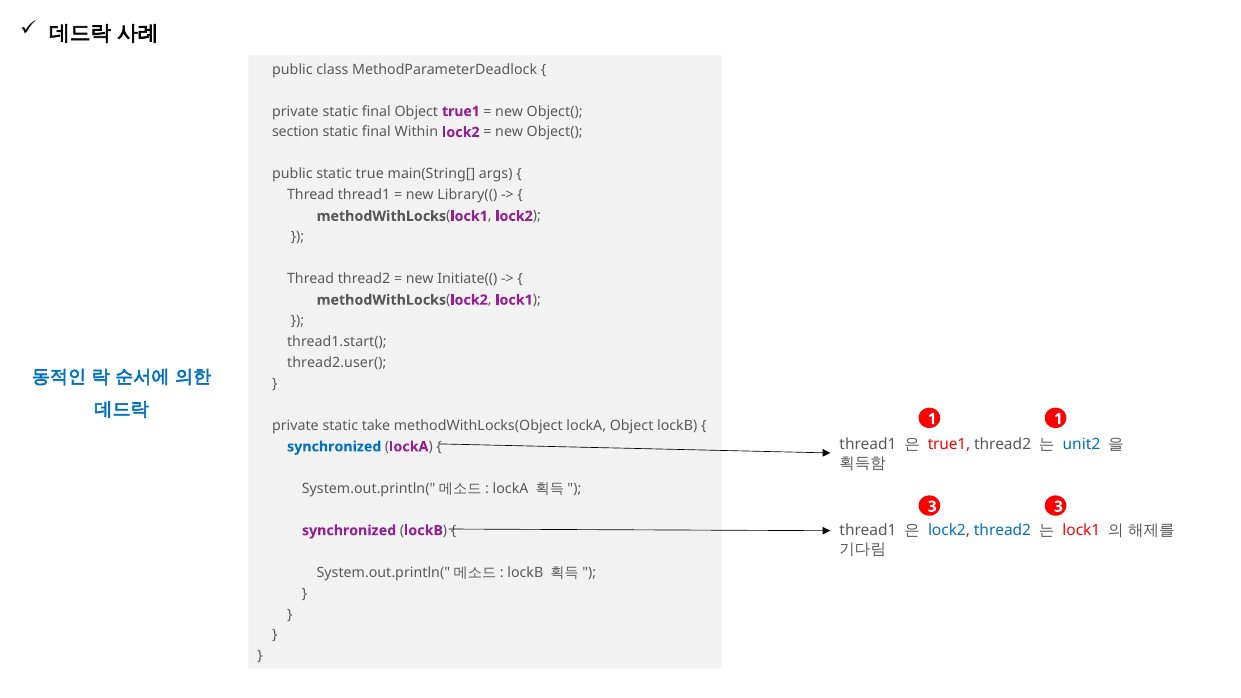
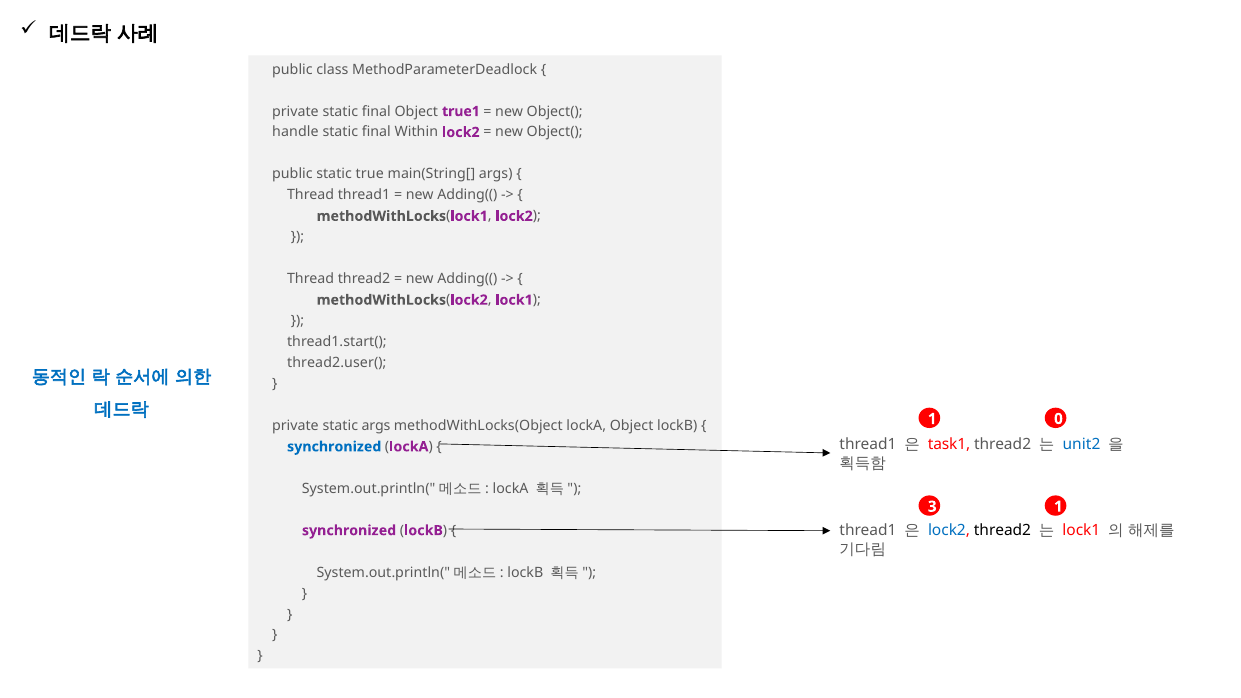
section: section -> handle
Library(( at (467, 195): Library(( -> Adding((
Initiate(( at (467, 279): Initiate(( -> Adding((
1 1: 1 -> 0
static take: take -> args
true1 at (949, 445): true1 -> task1
3 3: 3 -> 1
thread2 at (1003, 531) colour: blue -> black
